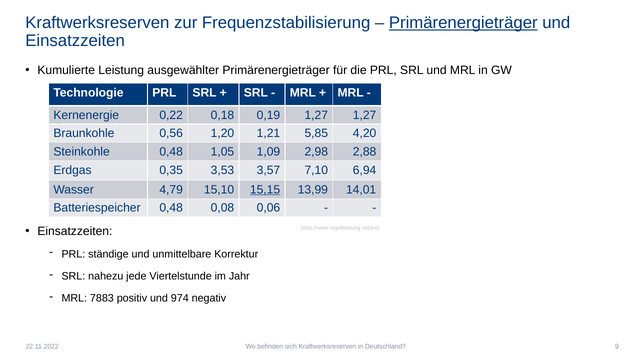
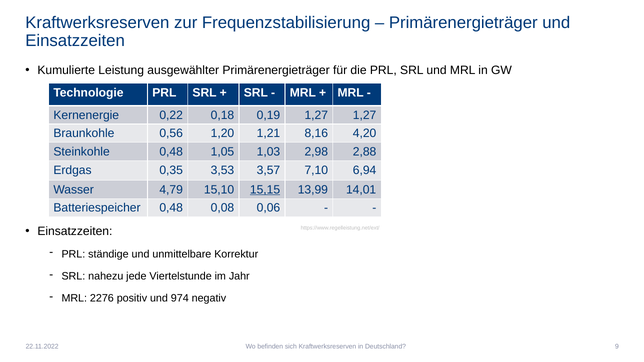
Primärenergieträger at (463, 23) underline: present -> none
5,85: 5,85 -> 8,16
1,09: 1,09 -> 1,03
7883: 7883 -> 2276
